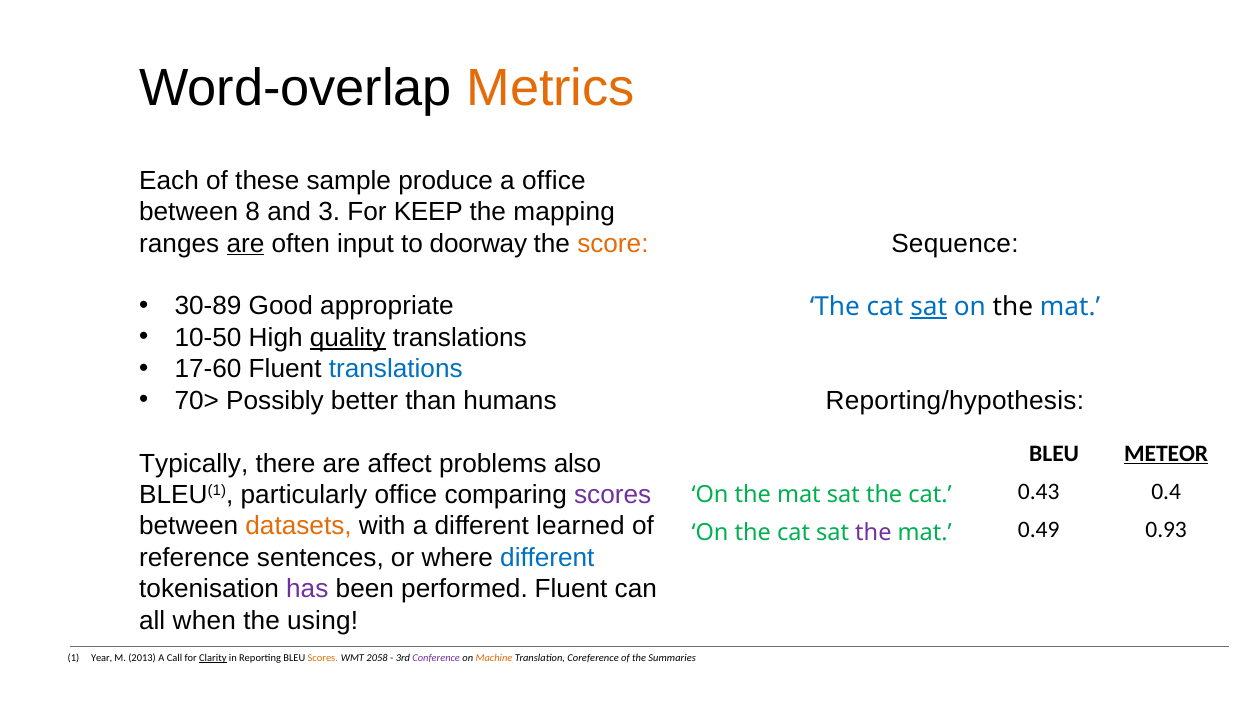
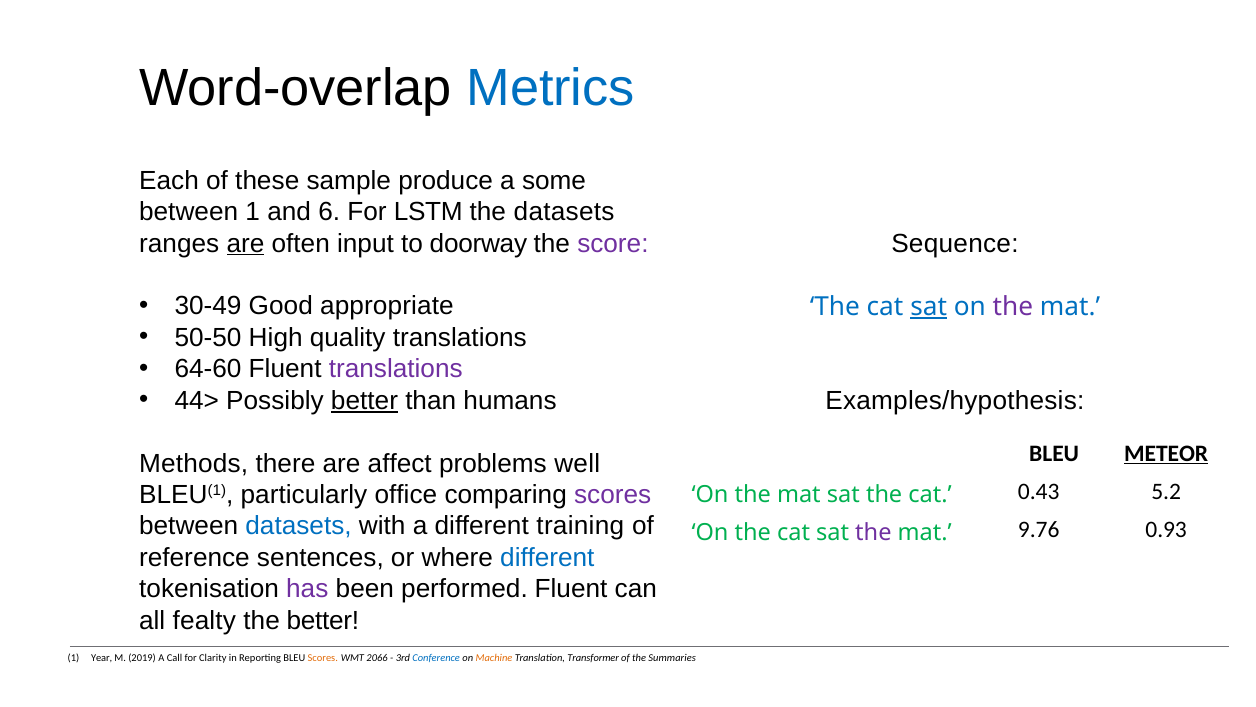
Metrics colour: orange -> blue
a office: office -> some
between 8: 8 -> 1
3: 3 -> 6
KEEP: KEEP -> LSTM
the mapping: mapping -> datasets
score colour: orange -> purple
30-89: 30-89 -> 30-49
the at (1013, 307) colour: black -> purple
10-50: 10-50 -> 50-50
quality underline: present -> none
17-60: 17-60 -> 64-60
translations at (396, 369) colour: blue -> purple
70>: 70> -> 44>
better at (364, 400) underline: none -> present
Reporting/hypothesis: Reporting/hypothesis -> Examples/hypothesis
Typically: Typically -> Methods
also: also -> well
0.4: 0.4 -> 5.2
datasets at (299, 526) colour: orange -> blue
learned: learned -> training
0.49: 0.49 -> 9.76
when: when -> fealty
the using: using -> better
2013: 2013 -> 2019
Clarity underline: present -> none
2058: 2058 -> 2066
Conference colour: purple -> blue
Coreference: Coreference -> Transformer
